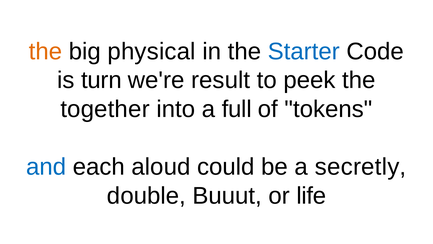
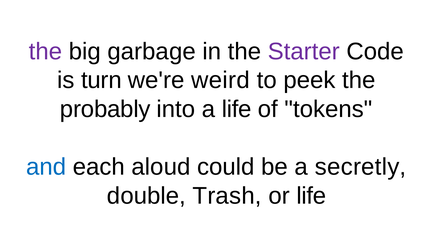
the at (46, 51) colour: orange -> purple
physical: physical -> garbage
Starter colour: blue -> purple
result: result -> weird
together: together -> probably
a full: full -> life
Buuut: Buuut -> Trash
